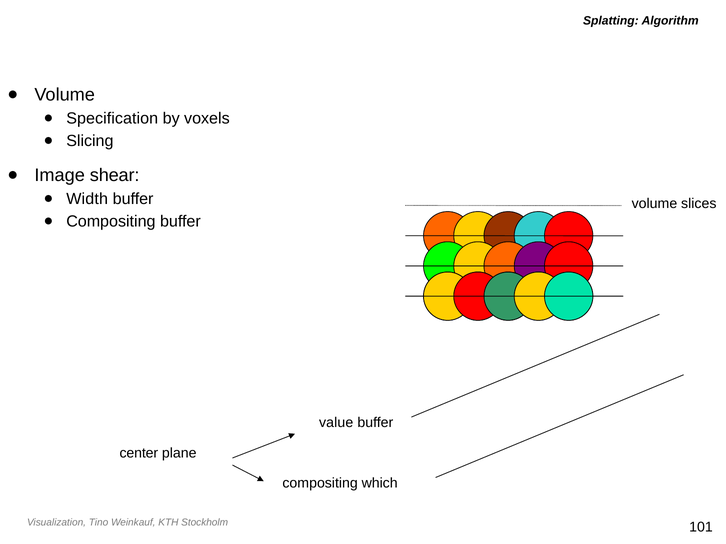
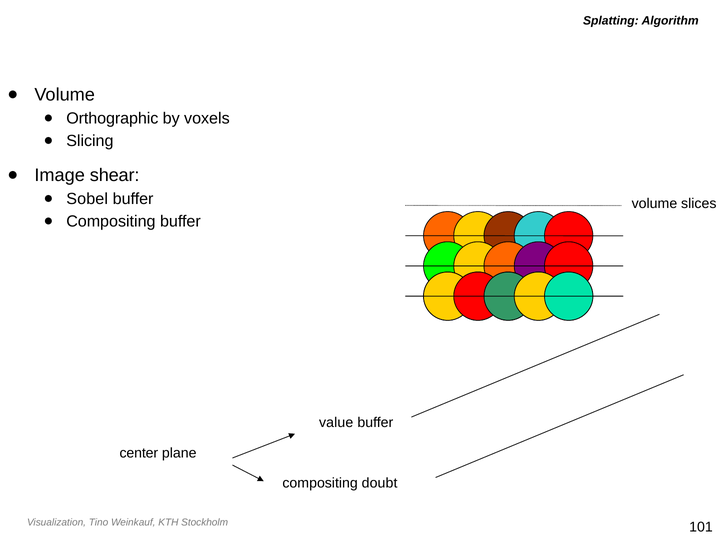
Specification: Specification -> Orthographic
Width: Width -> Sobel
which: which -> doubt
